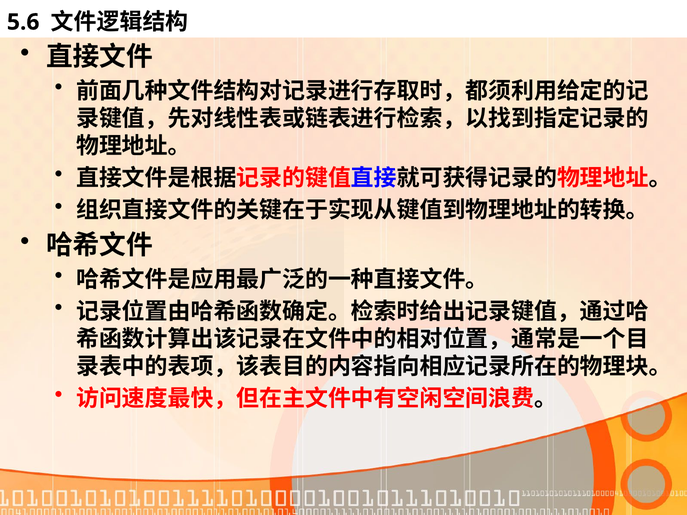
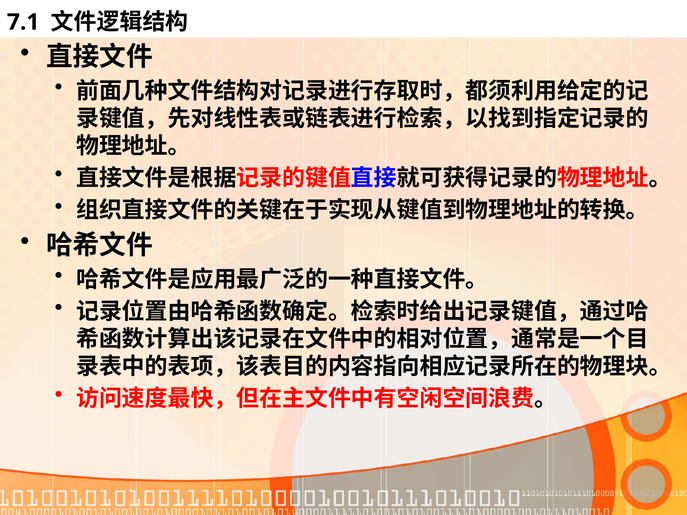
5.6: 5.6 -> 7.1
